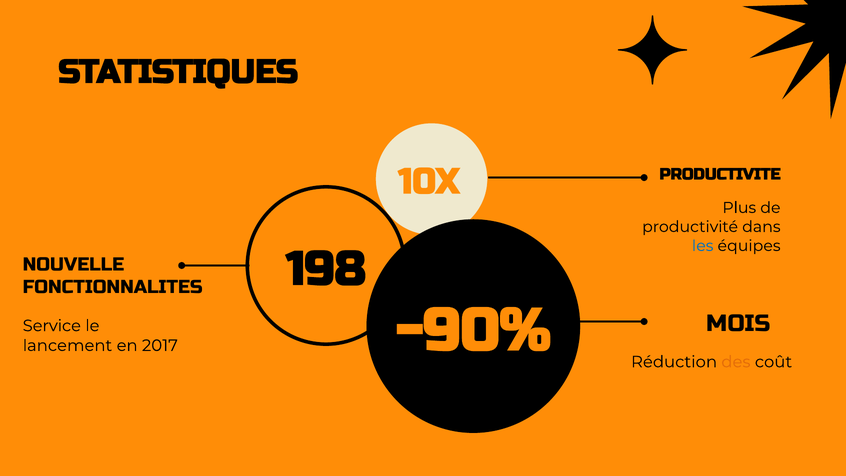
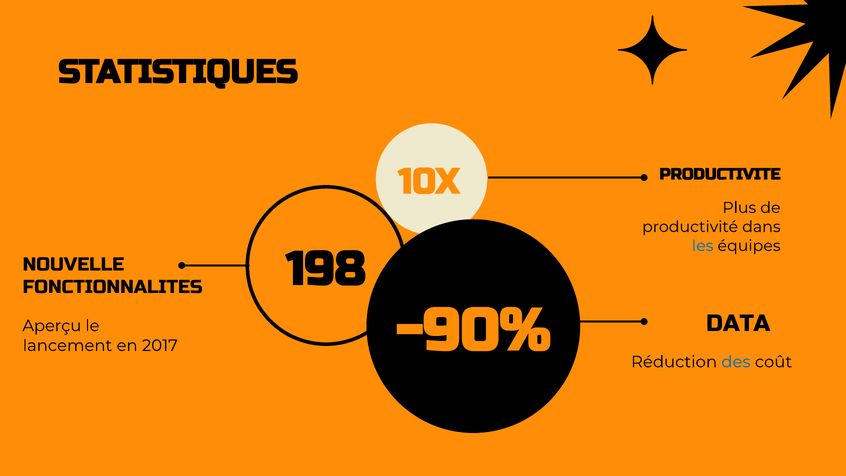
MOIS: MOIS -> DATA
Service: Service -> Aperçu
des colour: orange -> blue
